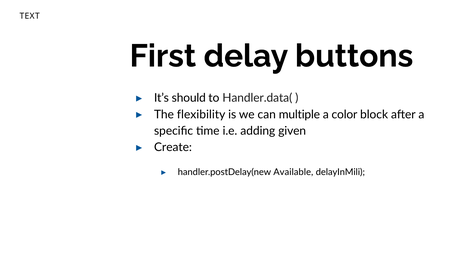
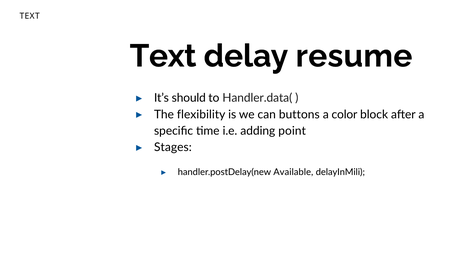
First at (163, 56): First -> Text
buttons: buttons -> resume
multiple: multiple -> buttons
given: given -> point
Create: Create -> Stages
